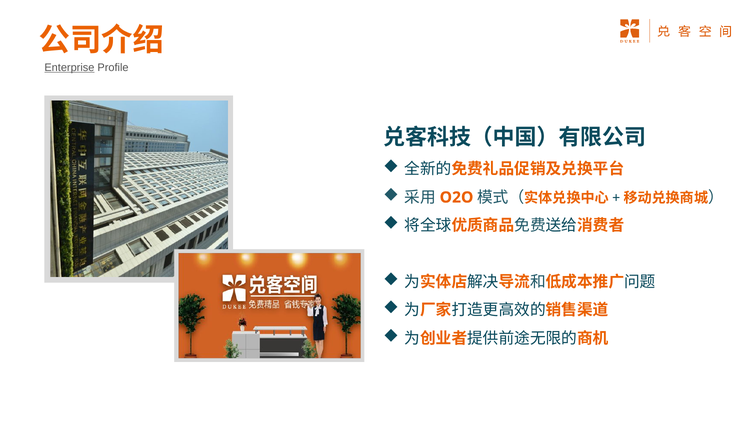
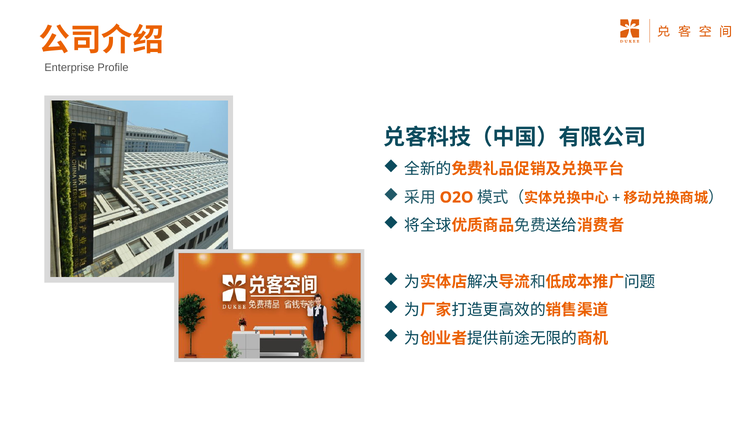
Enterprise underline: present -> none
